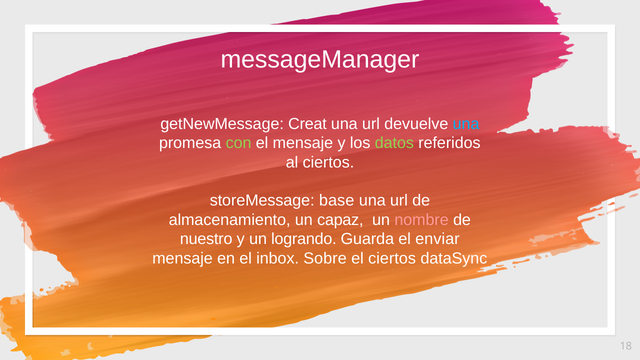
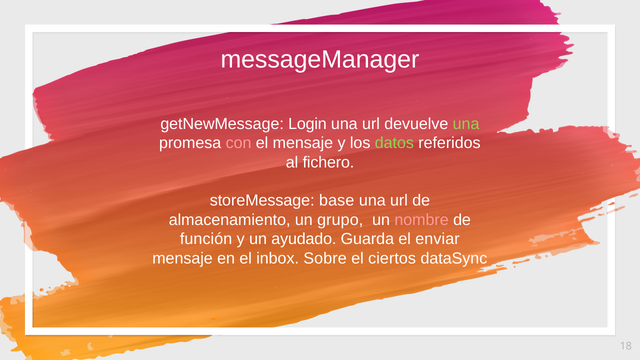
Creat: Creat -> Login
una at (466, 124) colour: light blue -> light green
con colour: light green -> pink
al ciertos: ciertos -> fichero
capaz: capaz -> grupo
nuestro: nuestro -> función
logrando: logrando -> ayudado
